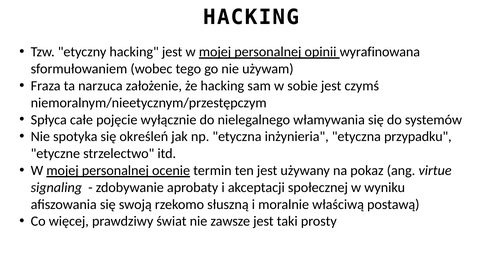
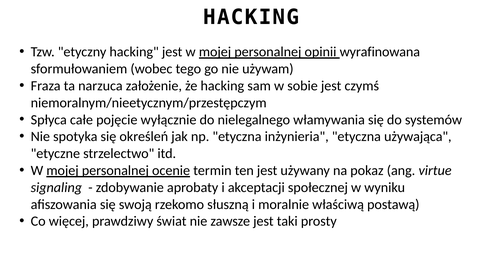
przypadku: przypadku -> używająca
